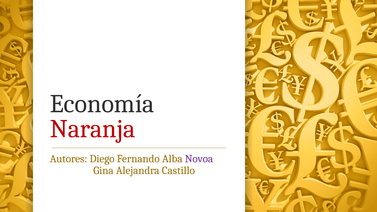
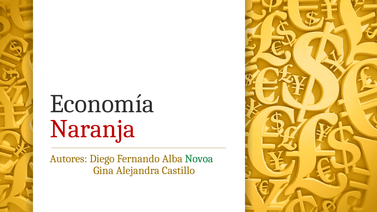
Novoa colour: purple -> green
